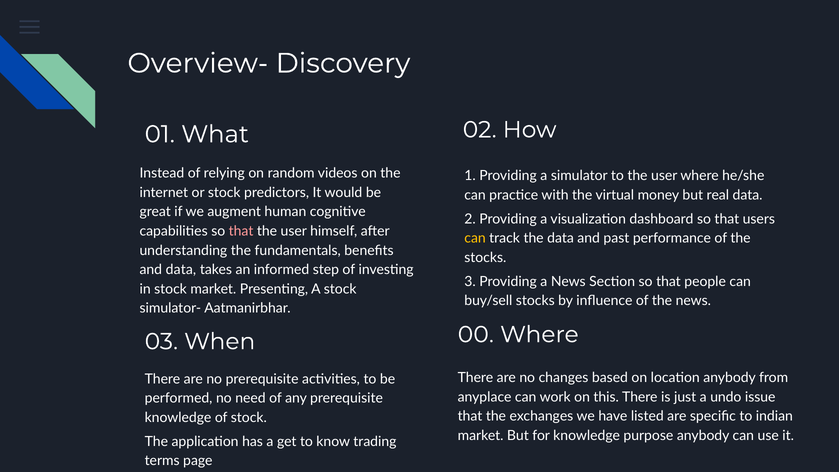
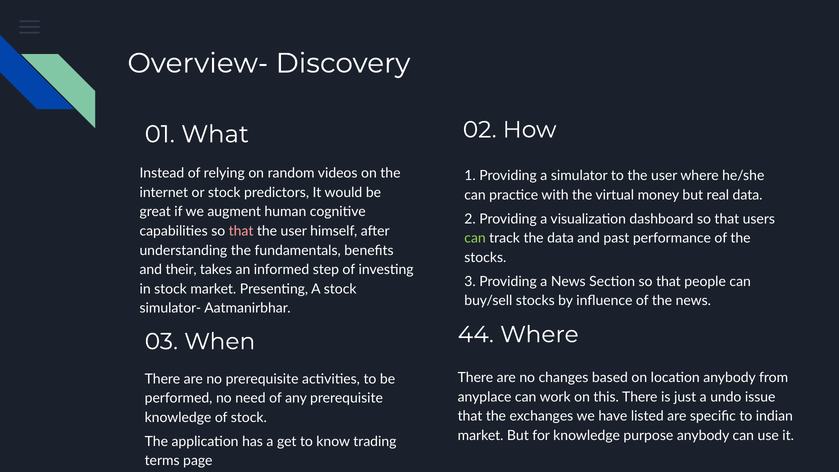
can at (475, 238) colour: yellow -> light green
and data: data -> their
00: 00 -> 44
